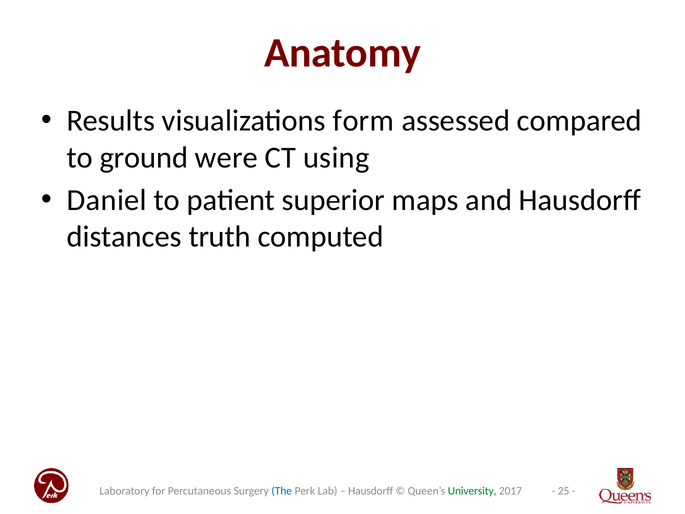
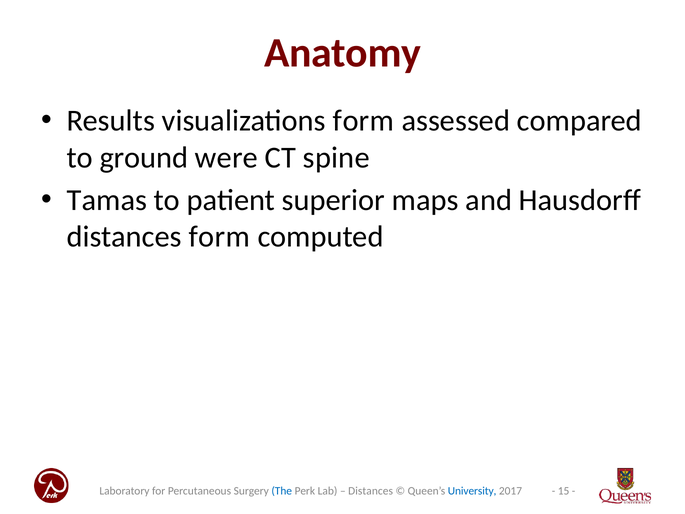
using: using -> spine
Daniel: Daniel -> Tamas
distances truth: truth -> form
Hausdorff at (371, 491): Hausdorff -> Distances
University colour: green -> blue
25: 25 -> 15
